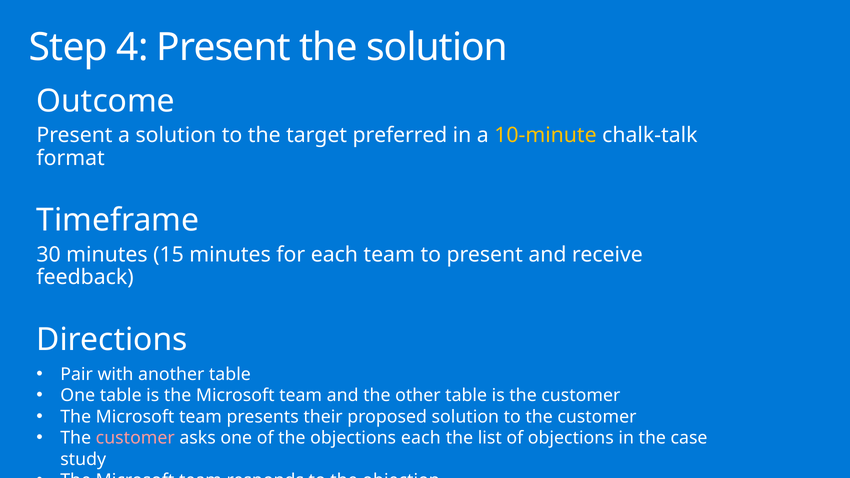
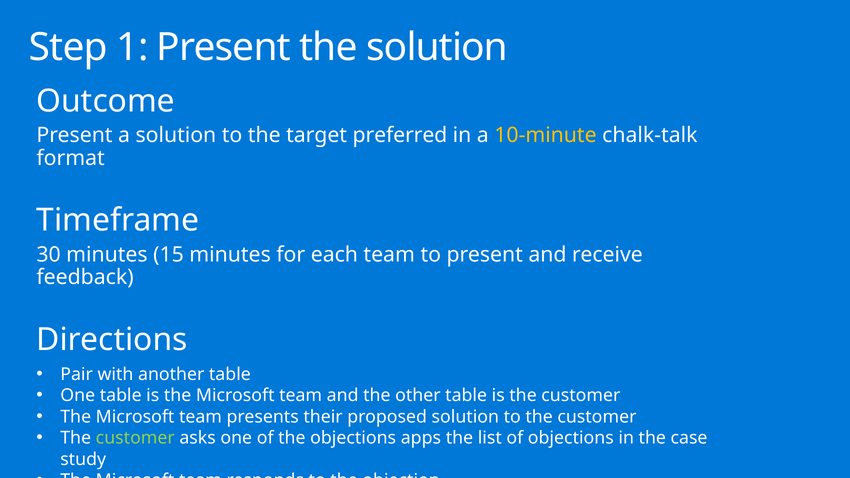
4: 4 -> 1
customer at (135, 438) colour: pink -> light green
objections each: each -> apps
